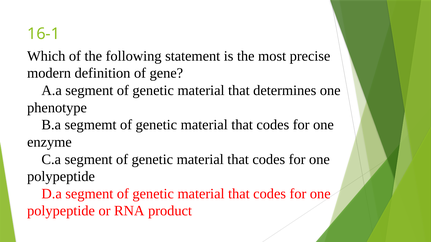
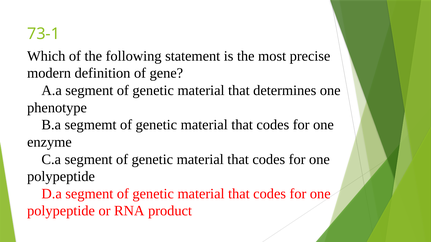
16-1: 16-1 -> 73-1
